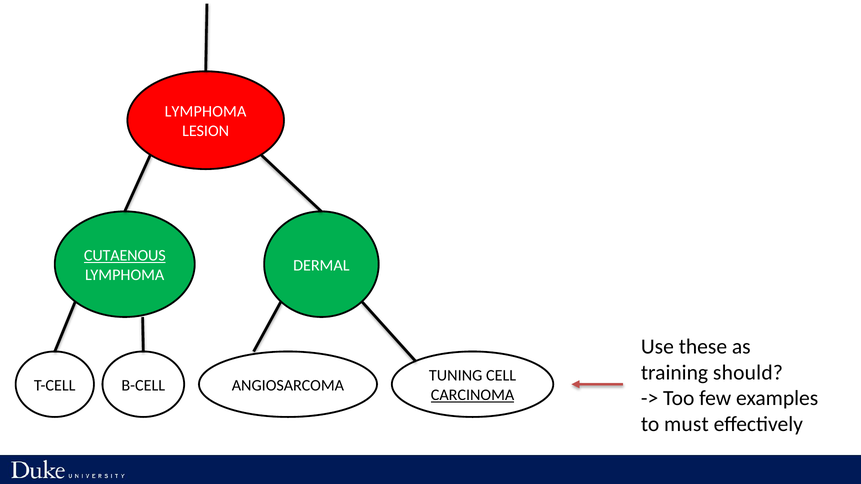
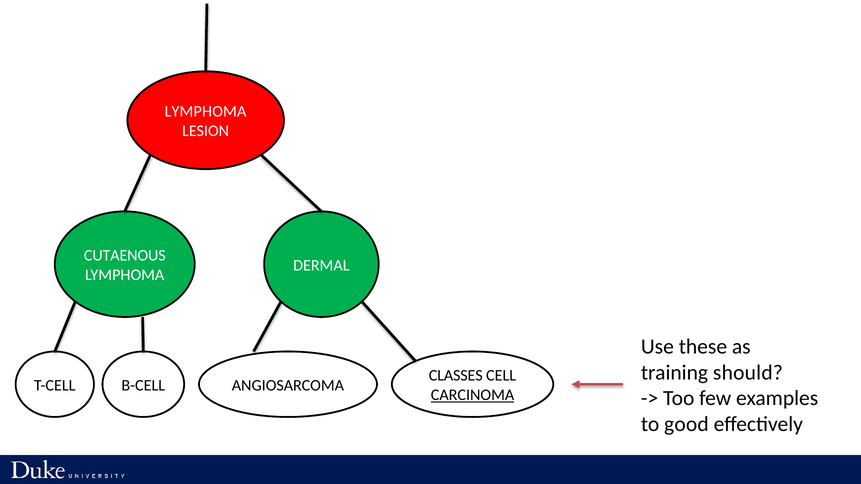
CUTAENOUS underline: present -> none
TUNING: TUNING -> CLASSES
must: must -> good
